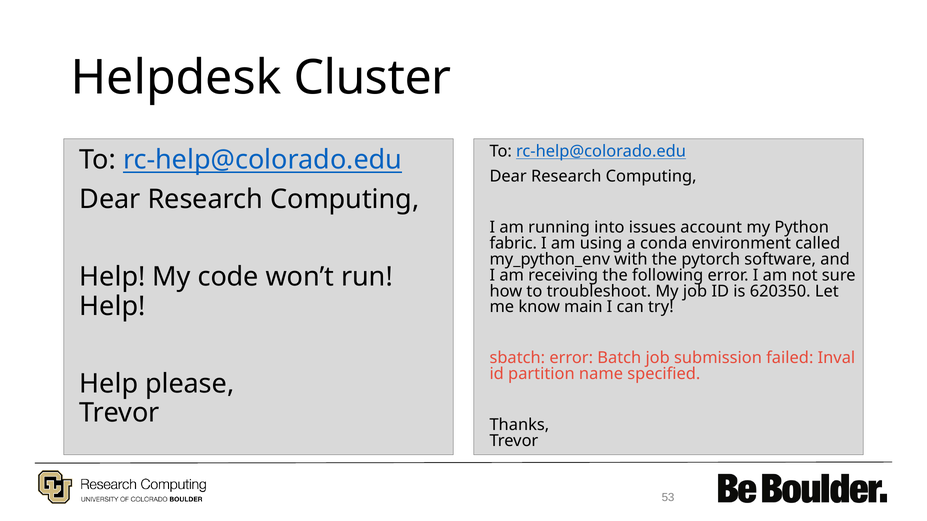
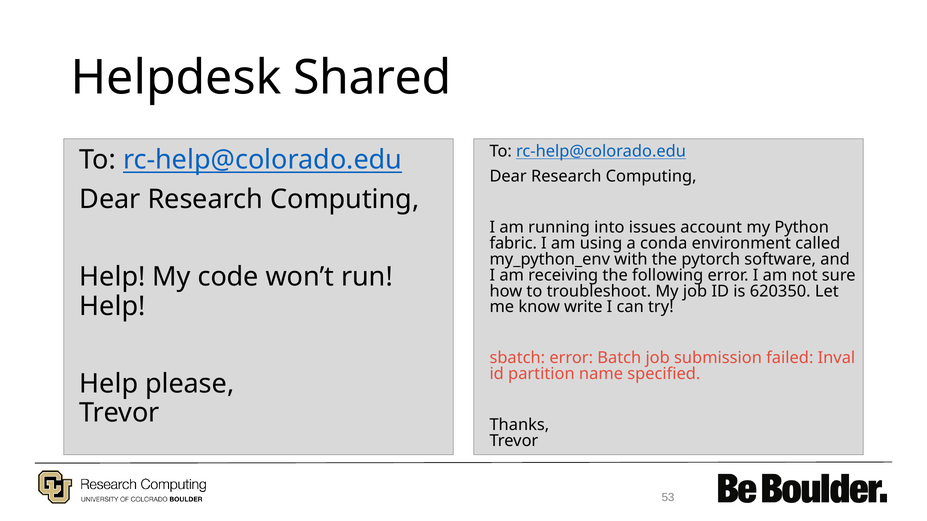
Cluster: Cluster -> Shared
main: main -> write
